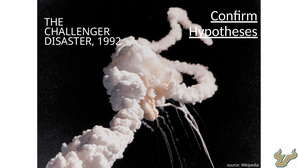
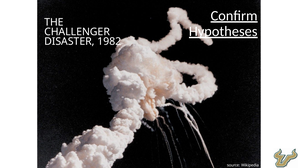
1992: 1992 -> 1982
